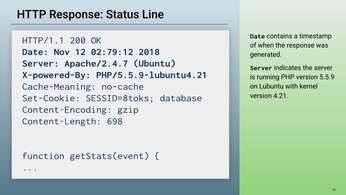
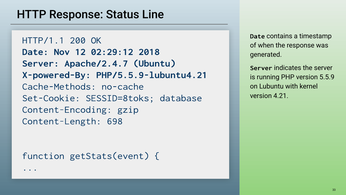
02:79:12: 02:79:12 -> 02:29:12
Cache-Meaning: Cache-Meaning -> Cache-Methods
